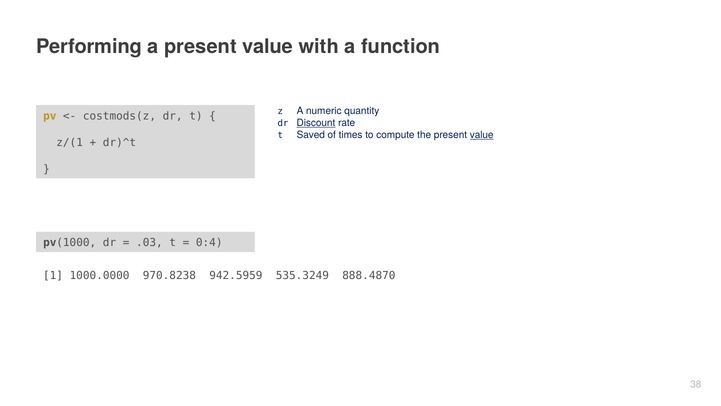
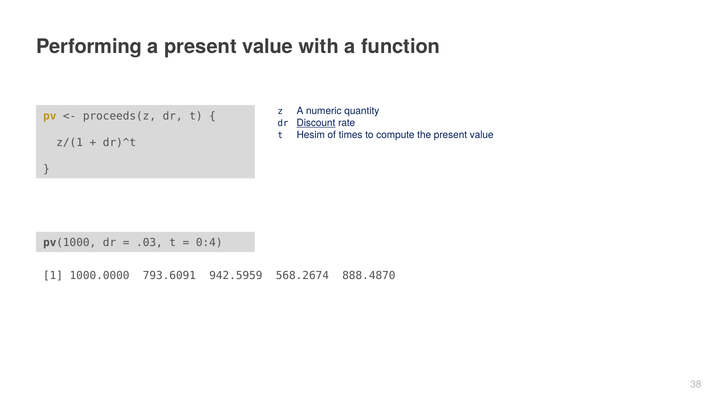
costmods(z: costmods(z -> proceeds(z
Saved: Saved -> Hesim
value at (482, 135) underline: present -> none
970.8238: 970.8238 -> 793.6091
535.3249: 535.3249 -> 568.2674
